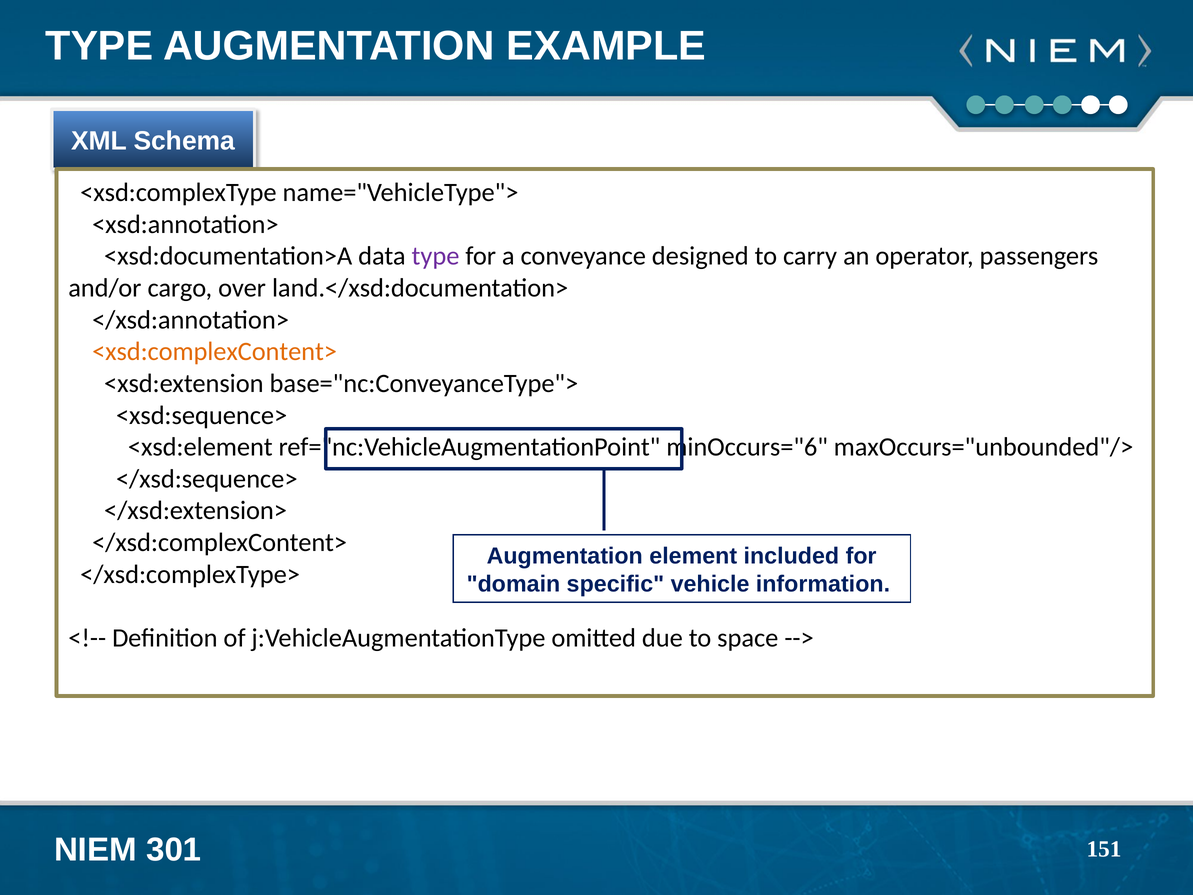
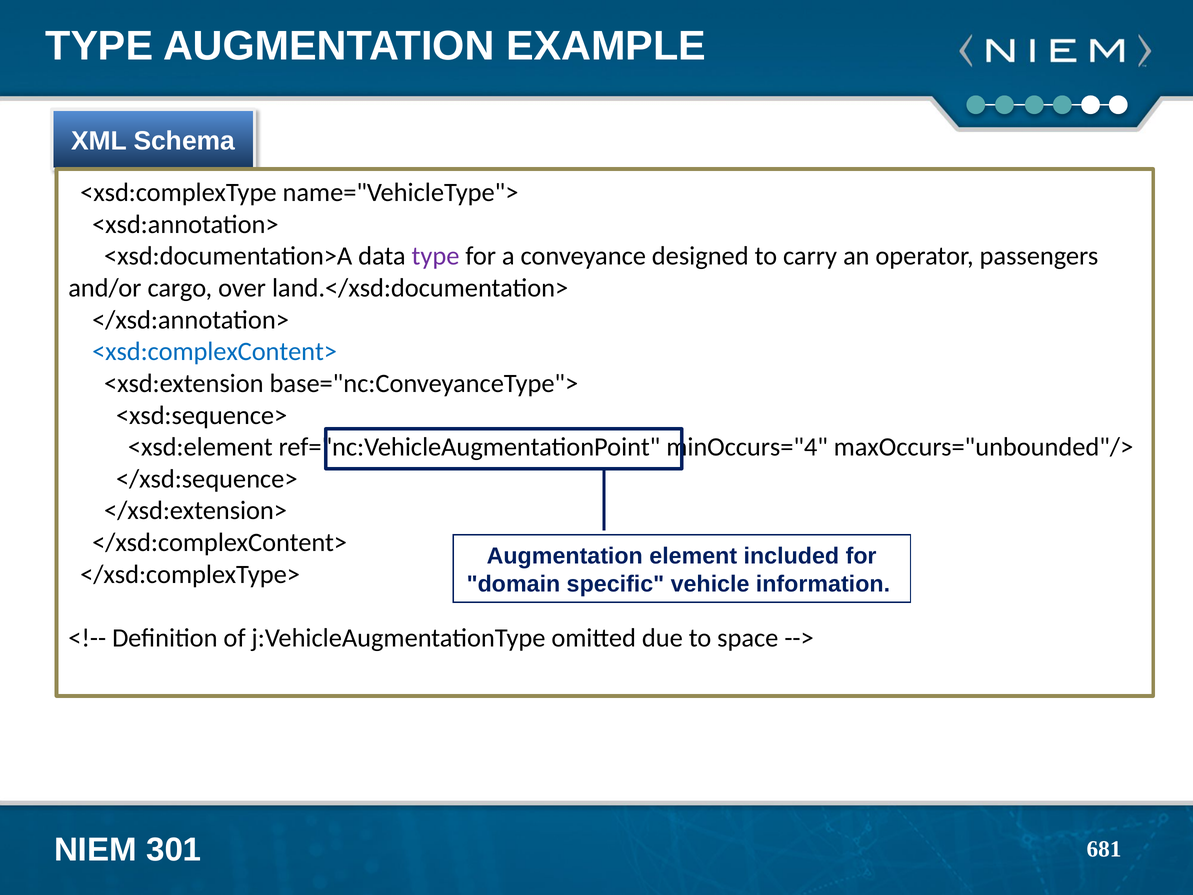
<xsd:complexContent> colour: orange -> blue
minOccurs="6: minOccurs="6 -> minOccurs="4
151: 151 -> 681
